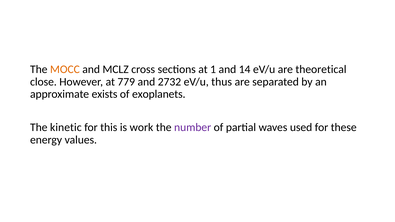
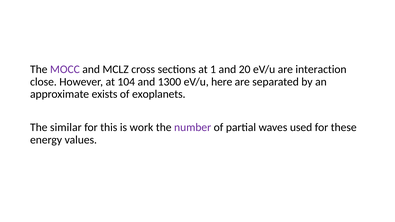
MOCC colour: orange -> purple
14: 14 -> 20
theoretical: theoretical -> interaction
779: 779 -> 104
2732: 2732 -> 1300
thus: thus -> here
kinetic: kinetic -> similar
